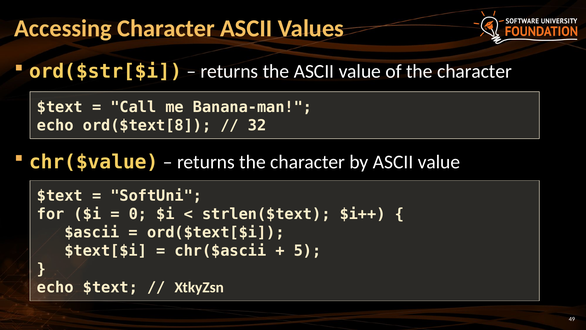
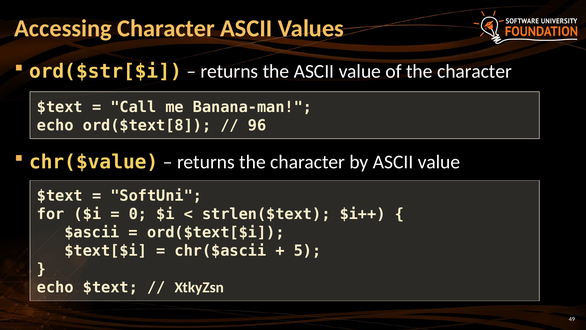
32: 32 -> 96
